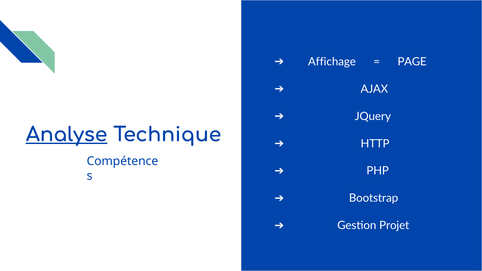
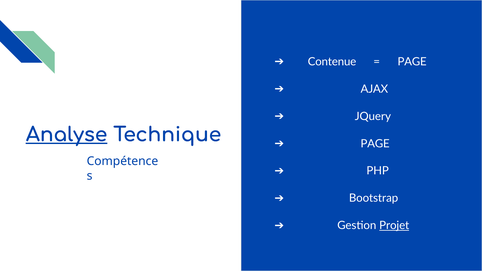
Affichage: Affichage -> Contenue
HTTP at (375, 144): HTTP -> PAGE
Projet underline: none -> present
